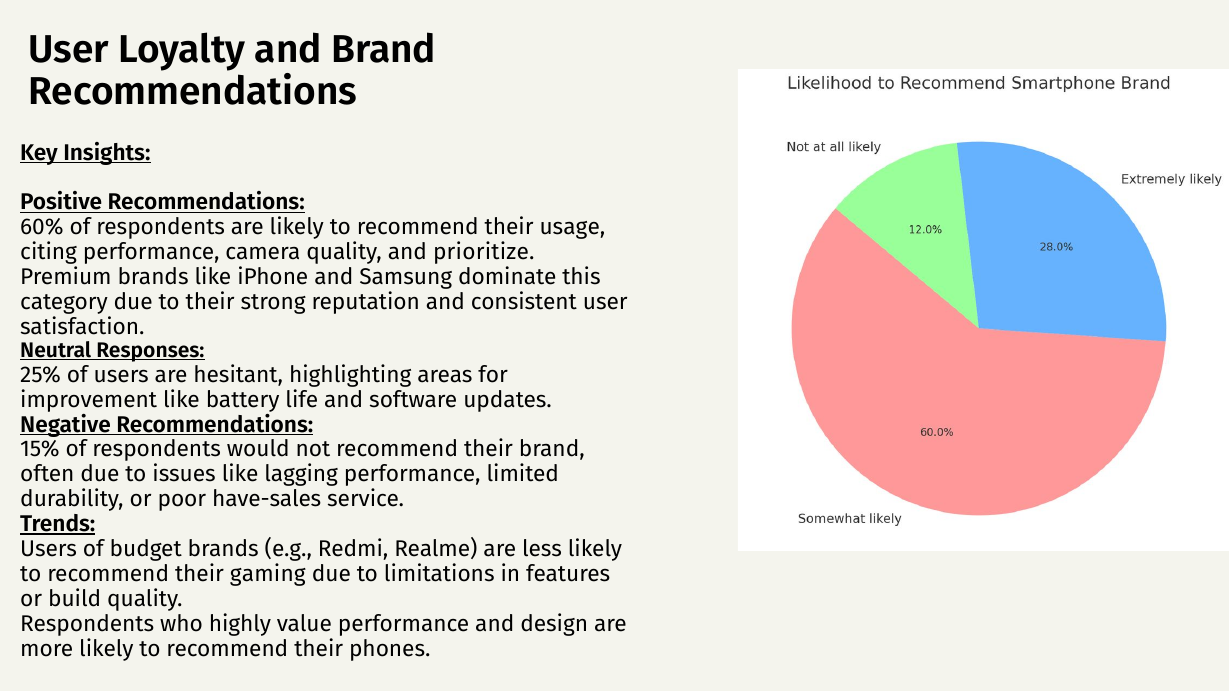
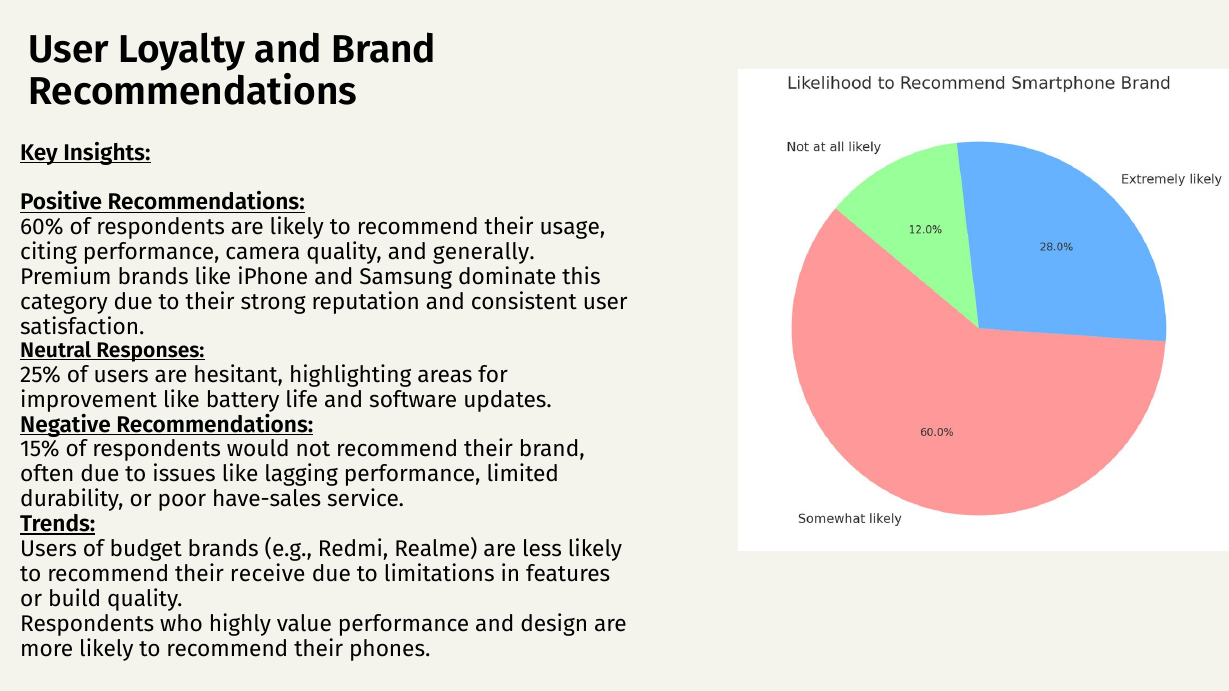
prioritize: prioritize -> generally
gaming: gaming -> receive
